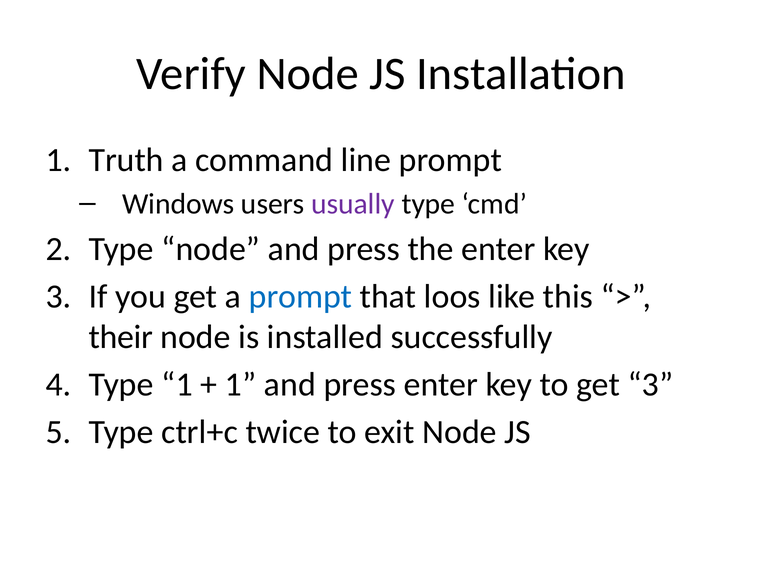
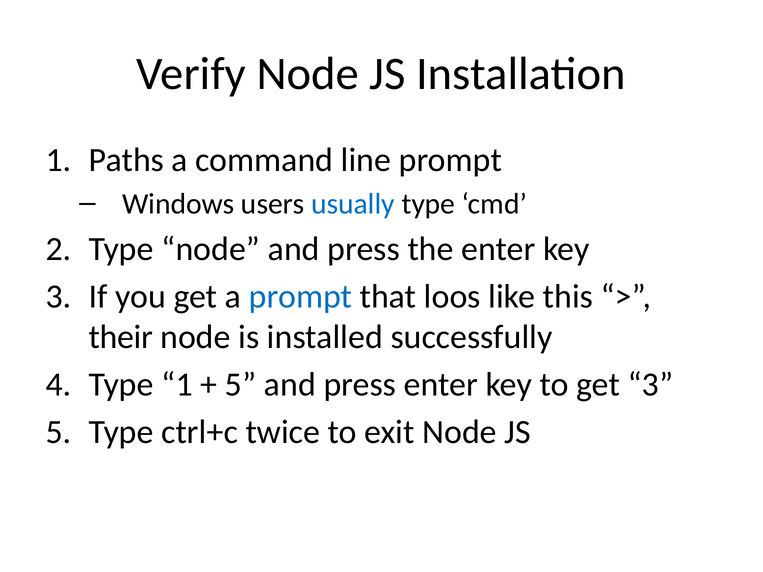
Truth: Truth -> Paths
usually colour: purple -> blue
1 at (241, 385): 1 -> 5
